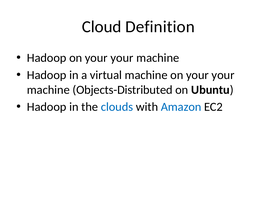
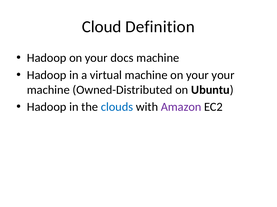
Hadoop on your your: your -> docs
Objects-Distributed: Objects-Distributed -> Owned-Distributed
Amazon colour: blue -> purple
